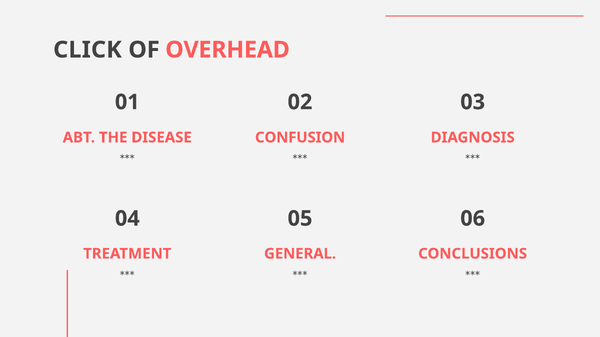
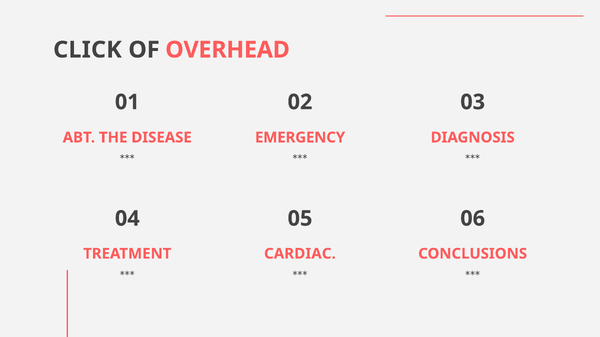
CONFUSION: CONFUSION -> EMERGENCY
GENERAL: GENERAL -> CARDIAC
